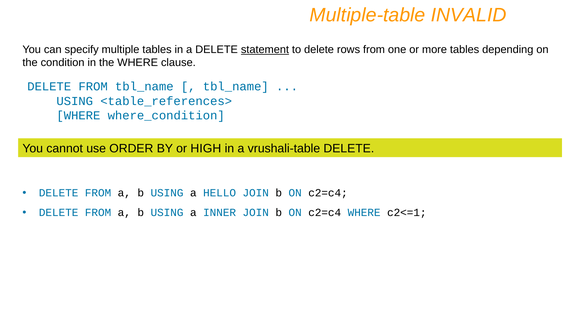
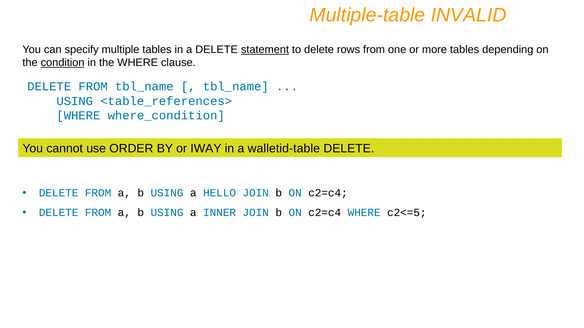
condition underline: none -> present
HIGH: HIGH -> IWAY
vrushali-table: vrushali-table -> walletid-table
c2<=1: c2<=1 -> c2<=5
